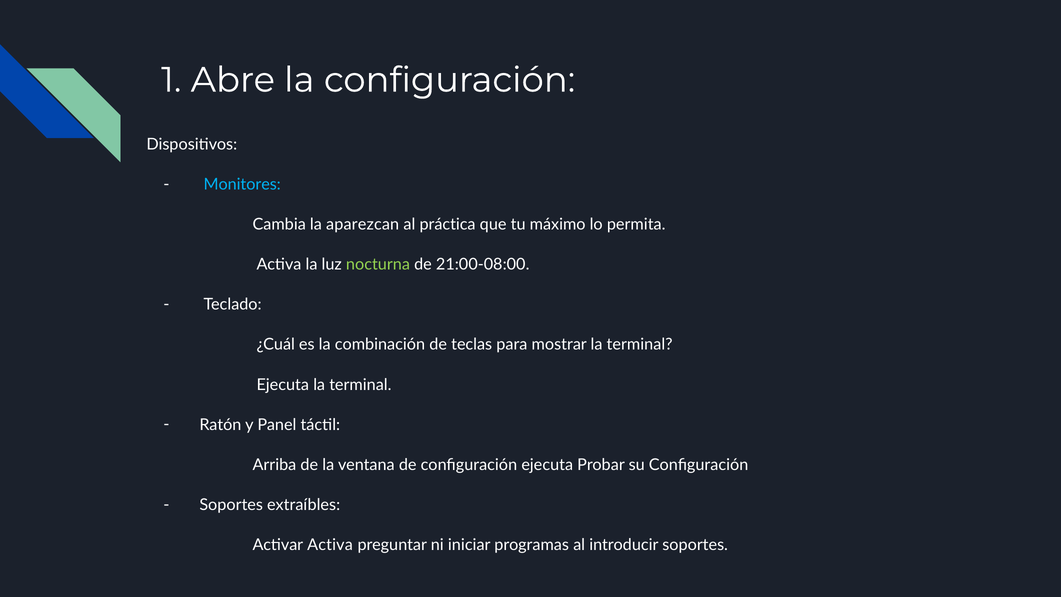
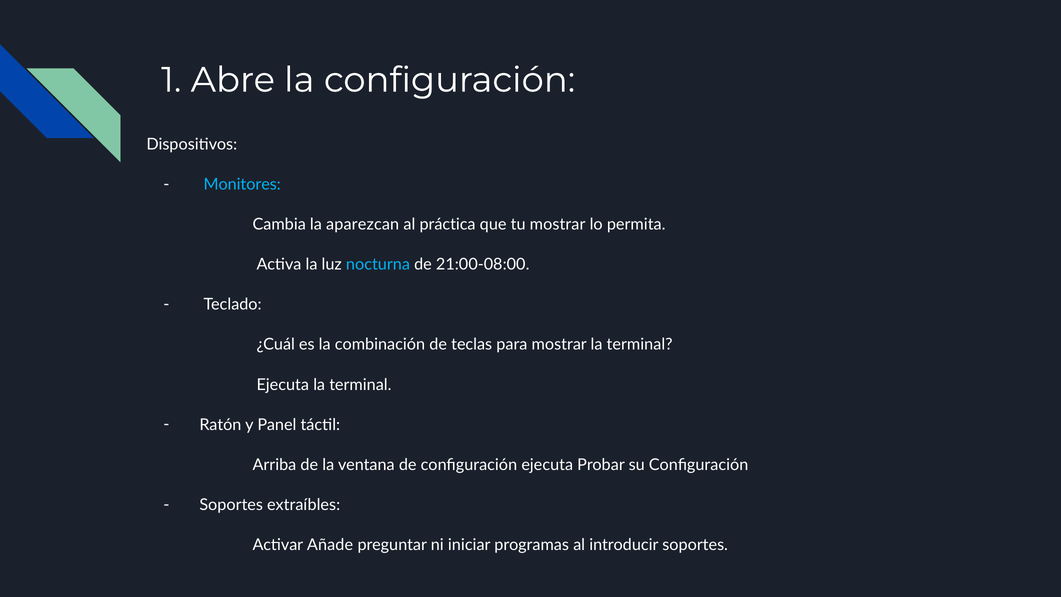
tu máximo: máximo -> mostrar
nocturna colour: light green -> light blue
Activar Activa: Activa -> Añade
